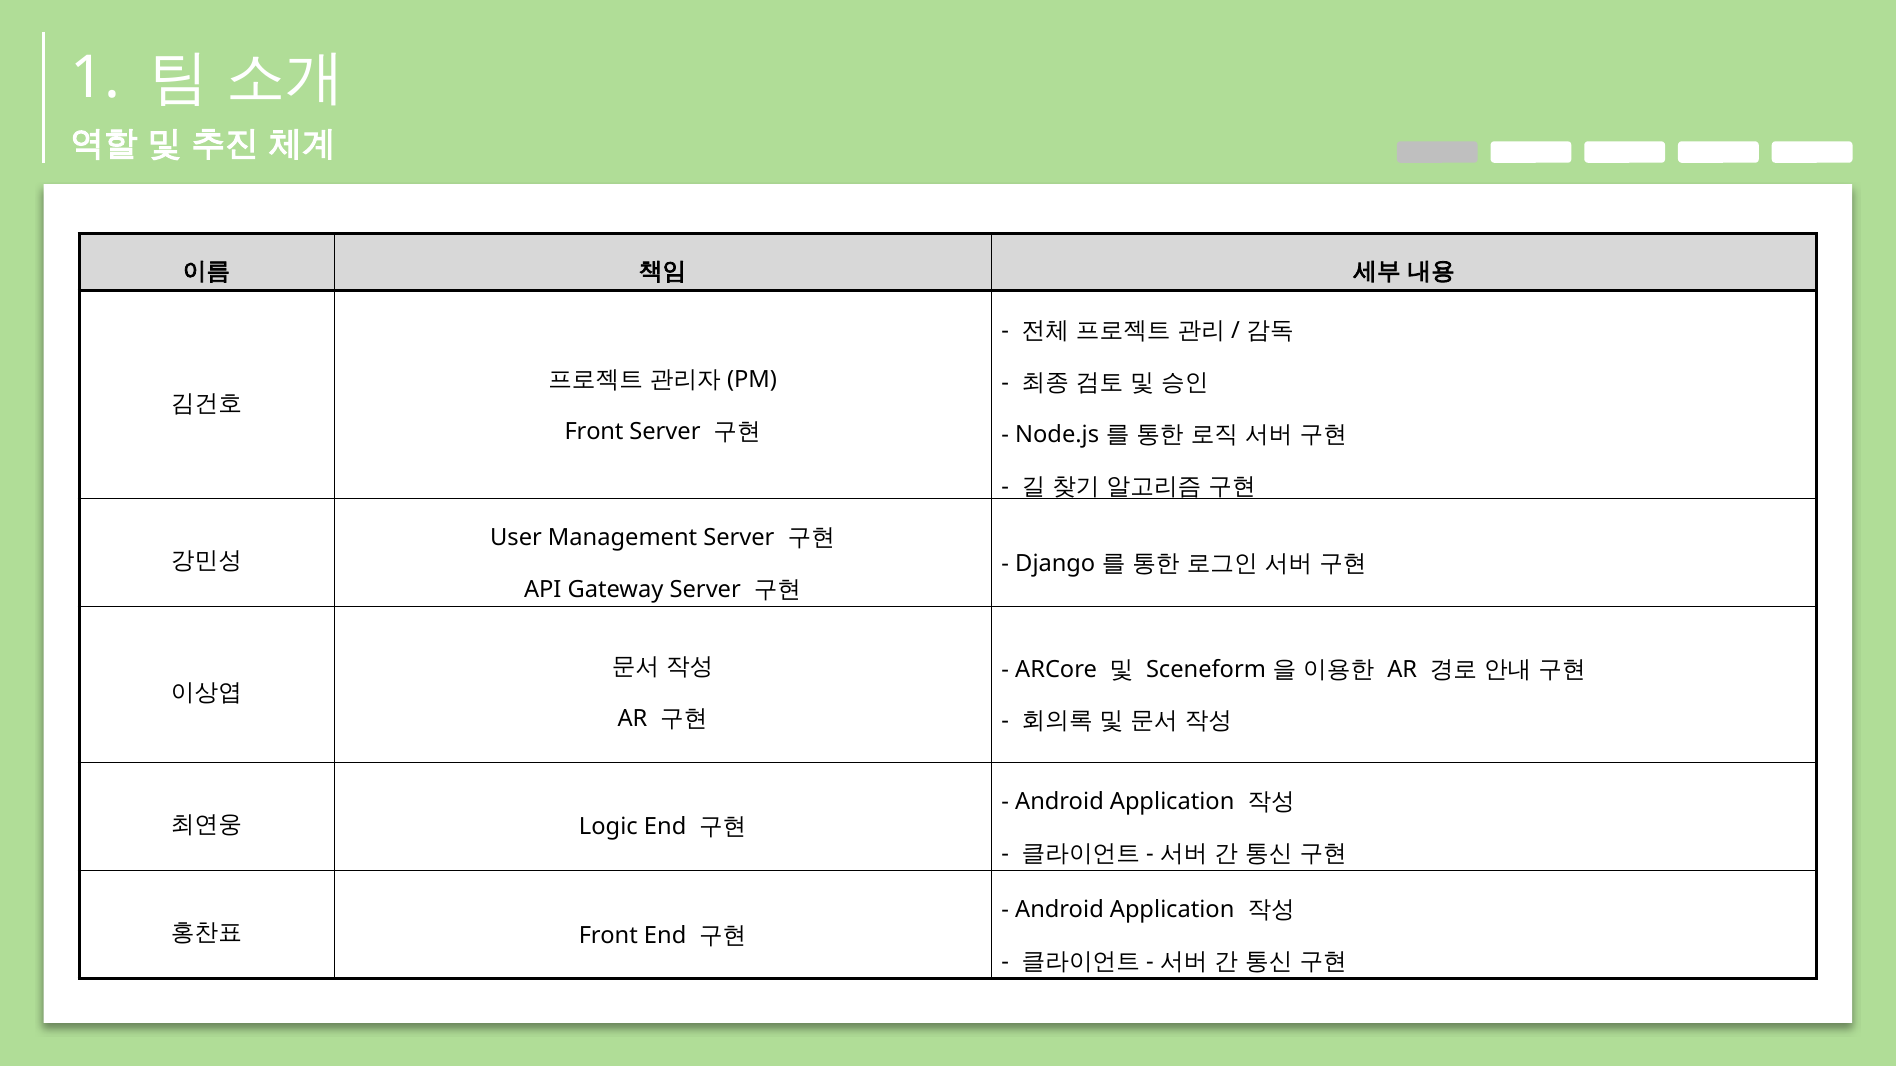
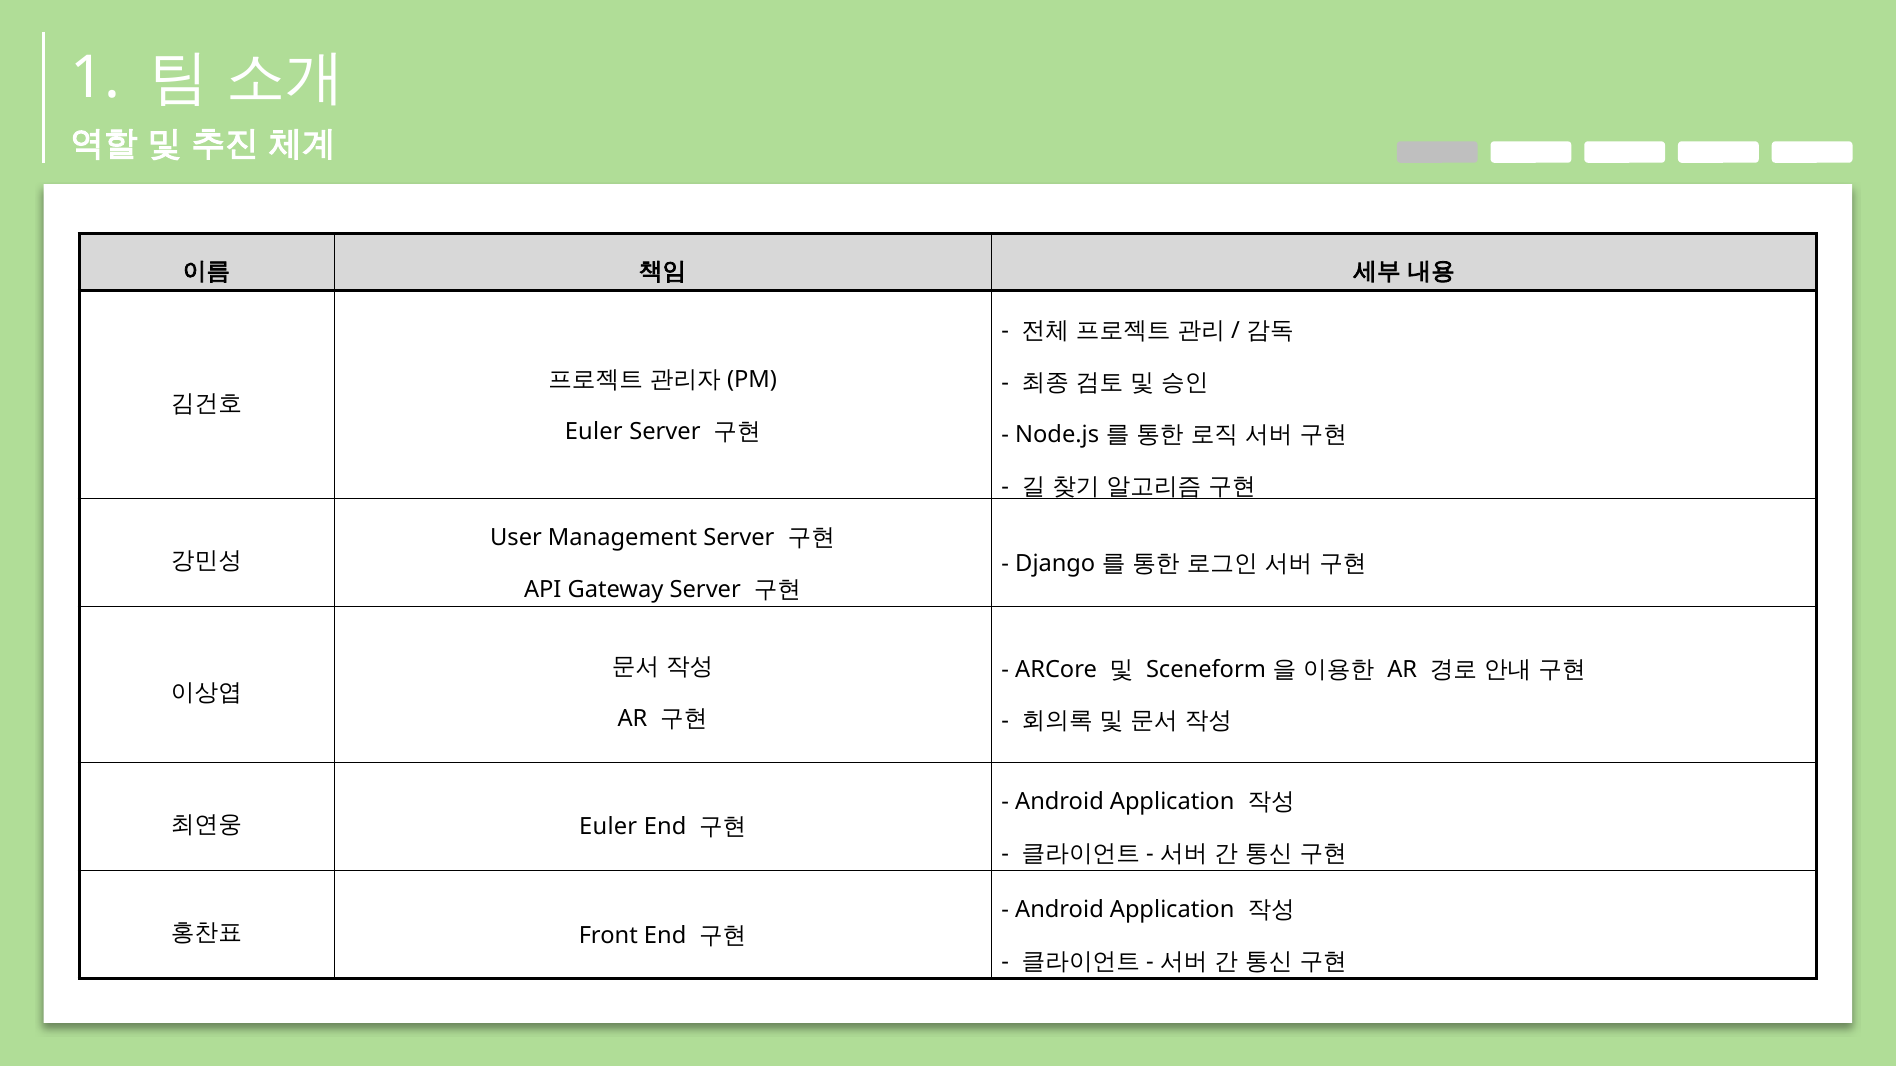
Front at (594, 432): Front -> Euler
Logic at (608, 827): Logic -> Euler
